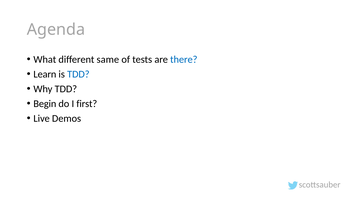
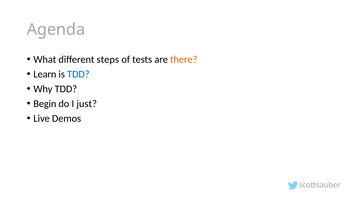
same: same -> steps
there colour: blue -> orange
first: first -> just
